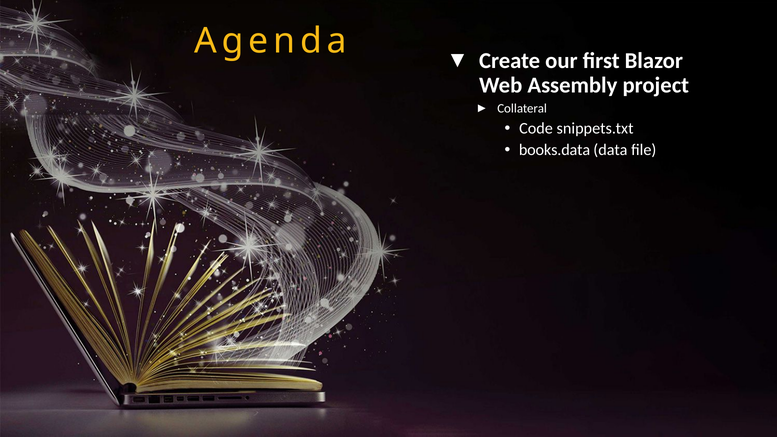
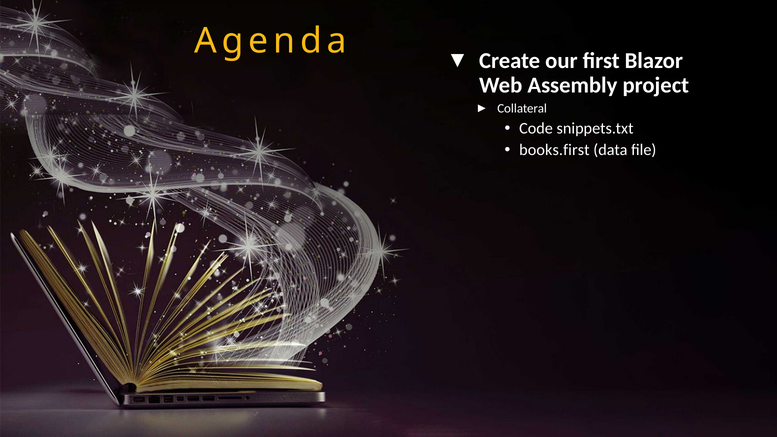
books.data: books.data -> books.first
